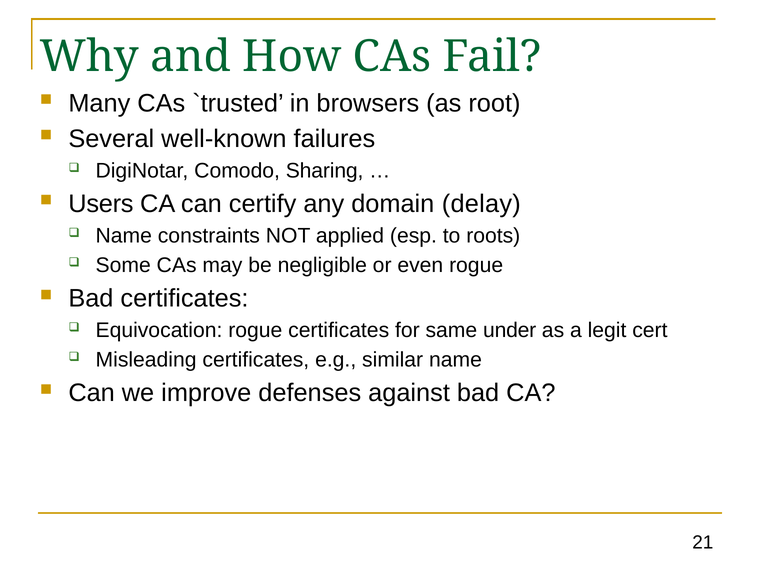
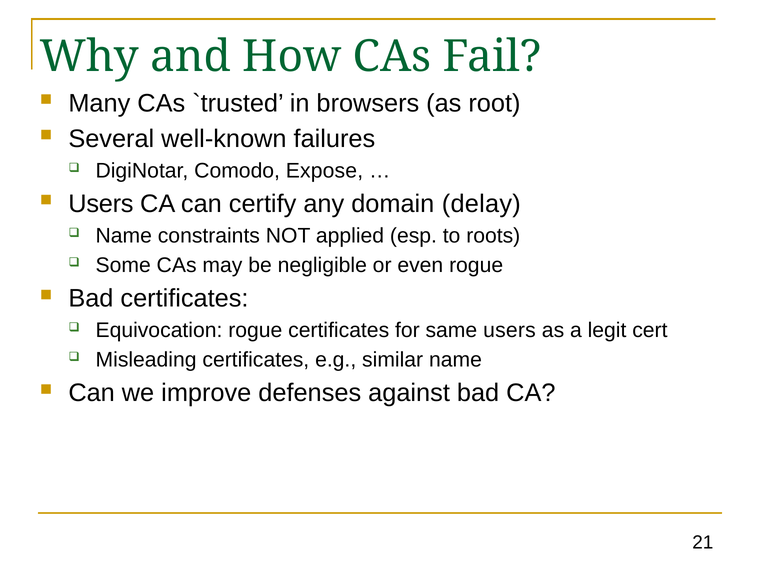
Sharing: Sharing -> Expose
same under: under -> users
